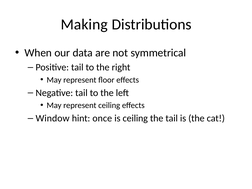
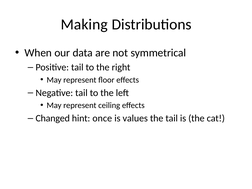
Window: Window -> Changed
is ceiling: ceiling -> values
